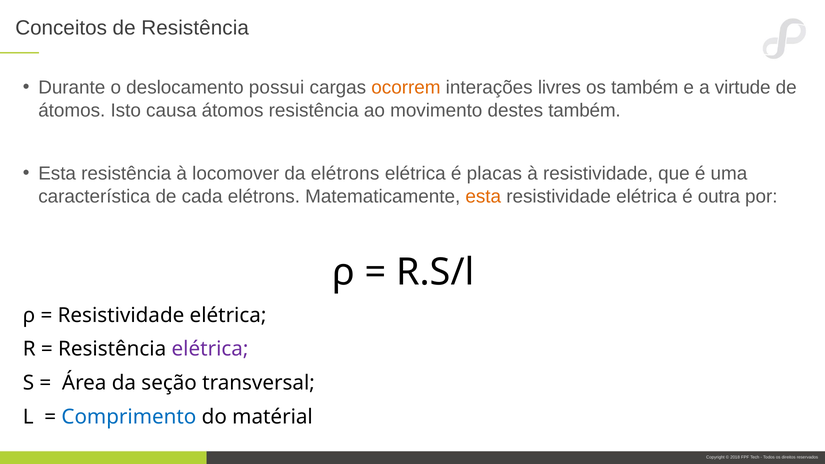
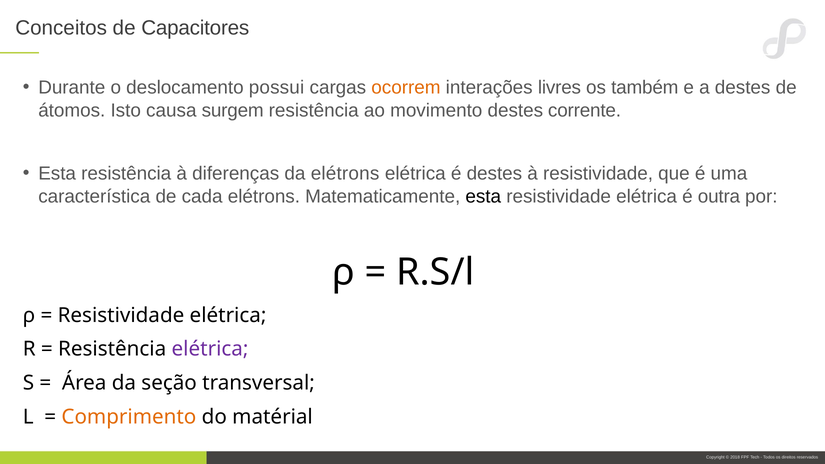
de Resistência: Resistência -> Capacitores
a virtude: virtude -> destes
causa átomos: átomos -> surgem
destes também: também -> corrente
locomover: locomover -> diferenças
é placas: placas -> destes
esta at (483, 196) colour: orange -> black
Comprimento colour: blue -> orange
